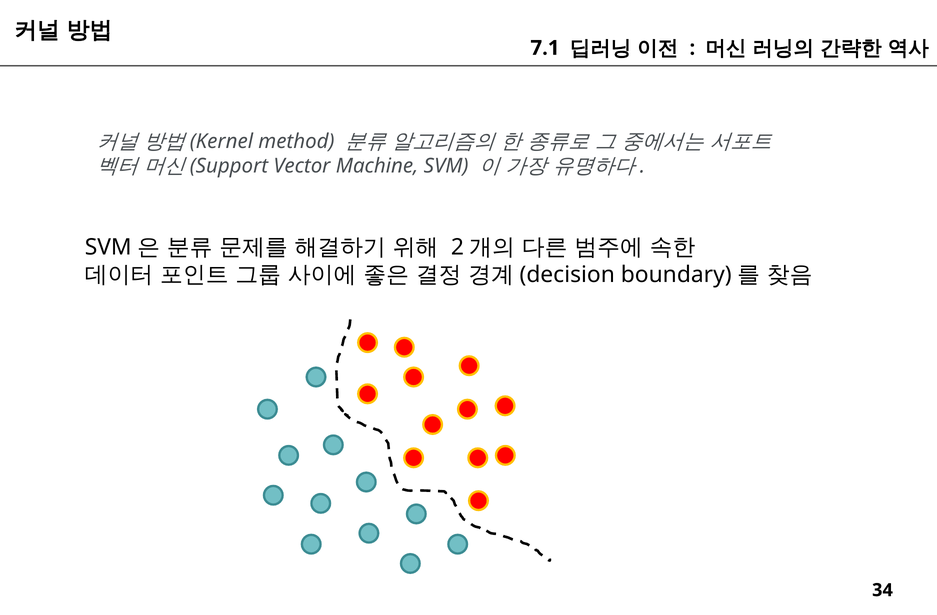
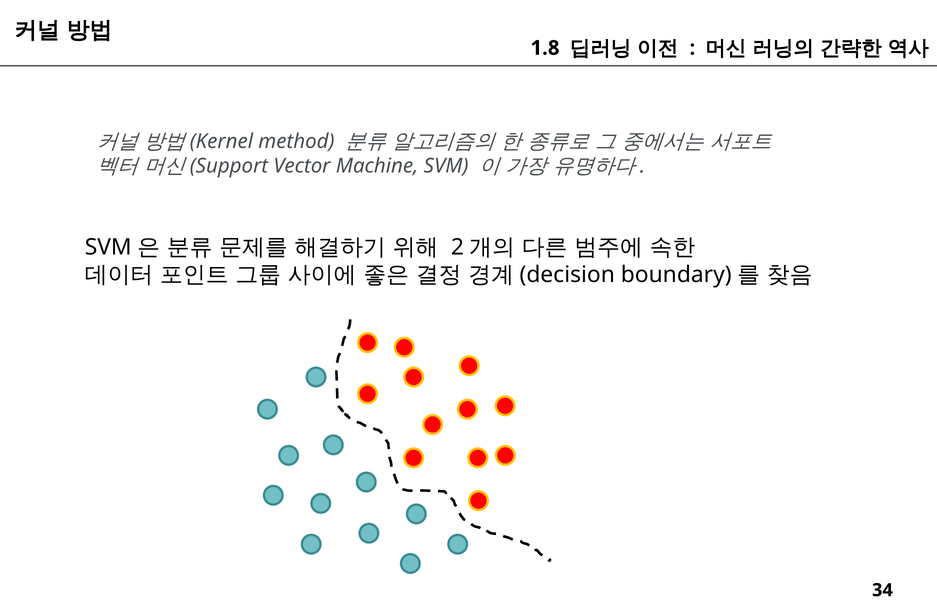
7.1: 7.1 -> 1.8
